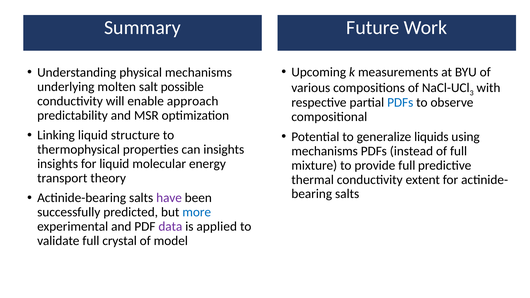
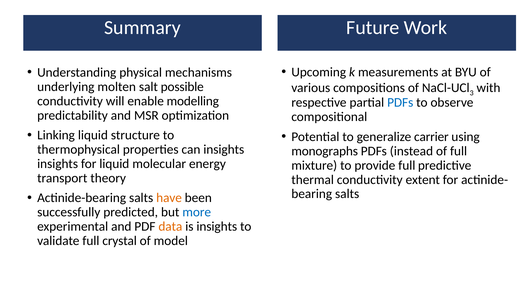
approach: approach -> modelling
liquids: liquids -> carrier
mechanisms at (325, 151): mechanisms -> monographs
have colour: purple -> orange
data colour: purple -> orange
is applied: applied -> insights
